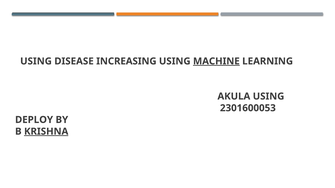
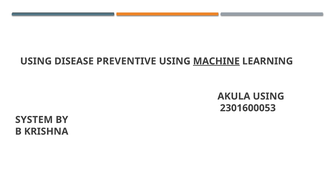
INCREASING: INCREASING -> PREVENTIVE
DEPLOY: DEPLOY -> SYSTEM
KRISHNA underline: present -> none
